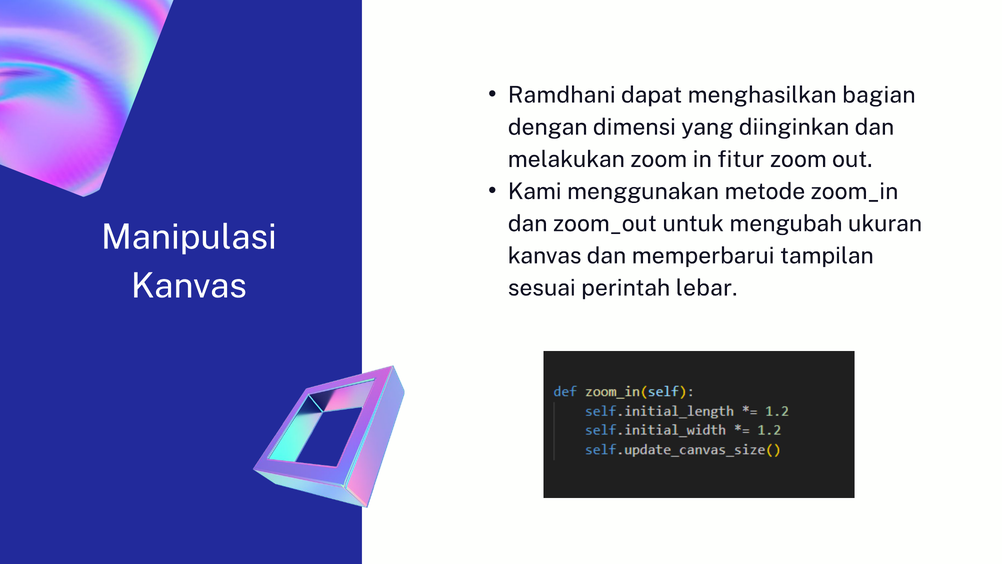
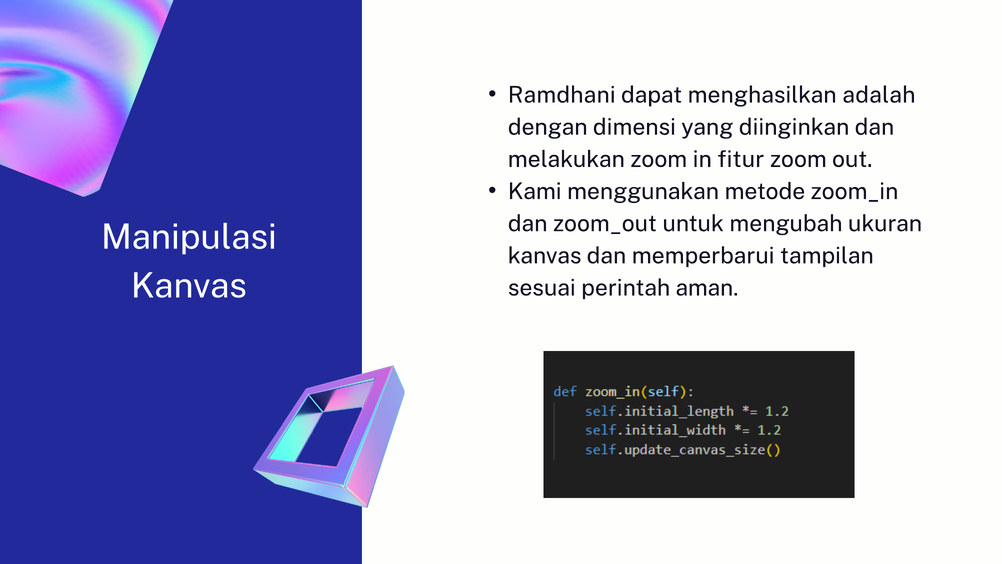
bagian: bagian -> adalah
lebar: lebar -> aman
